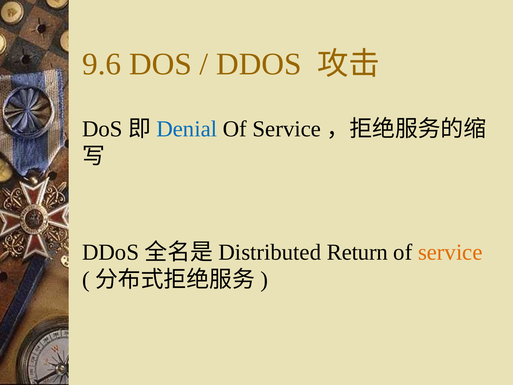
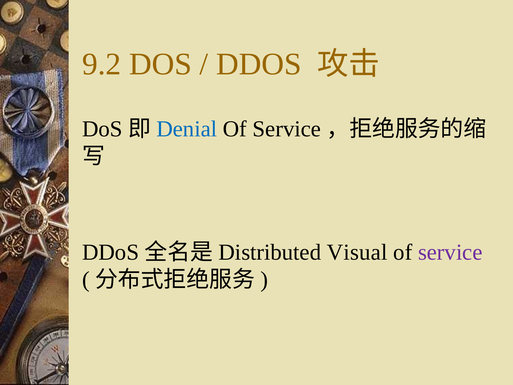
9.6: 9.6 -> 9.2
Return: Return -> Visual
service at (450, 252) colour: orange -> purple
